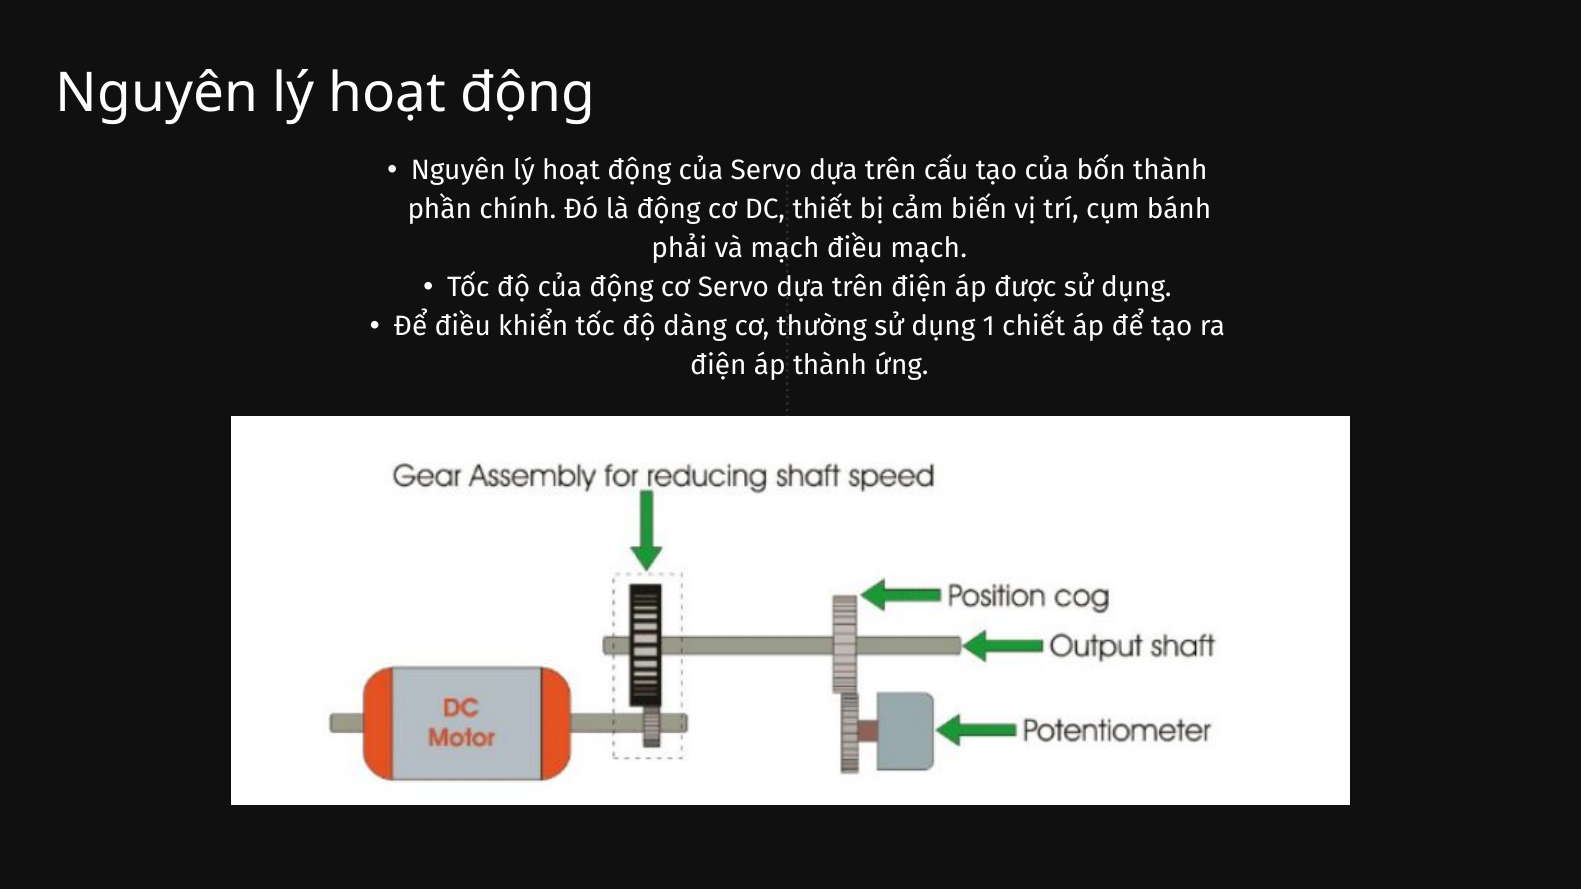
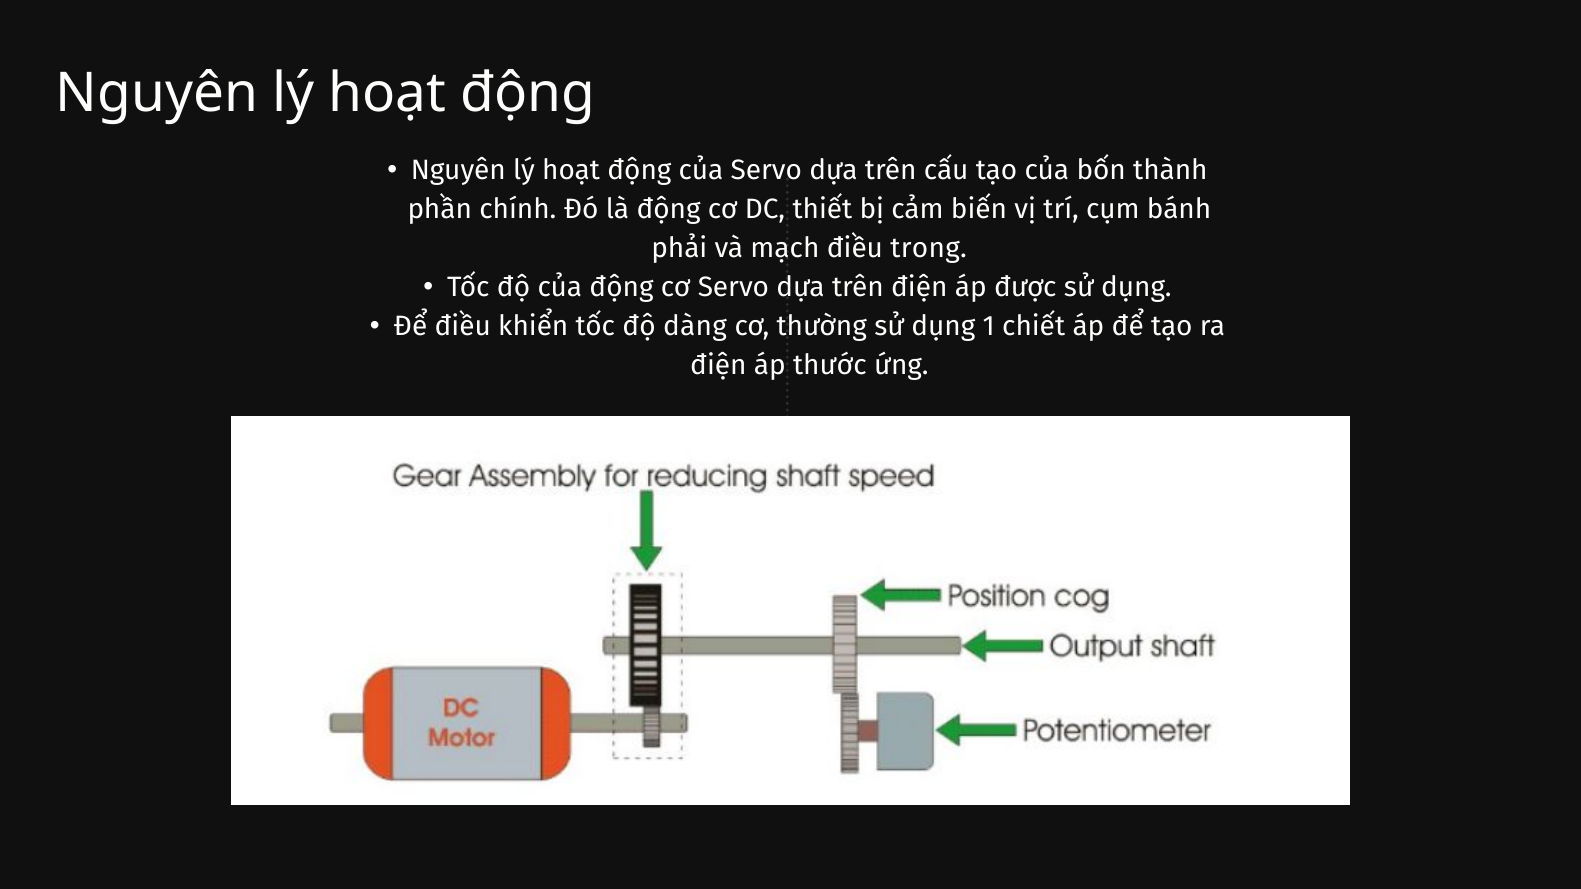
điều mạch: mạch -> trong
áp thành: thành -> thước
